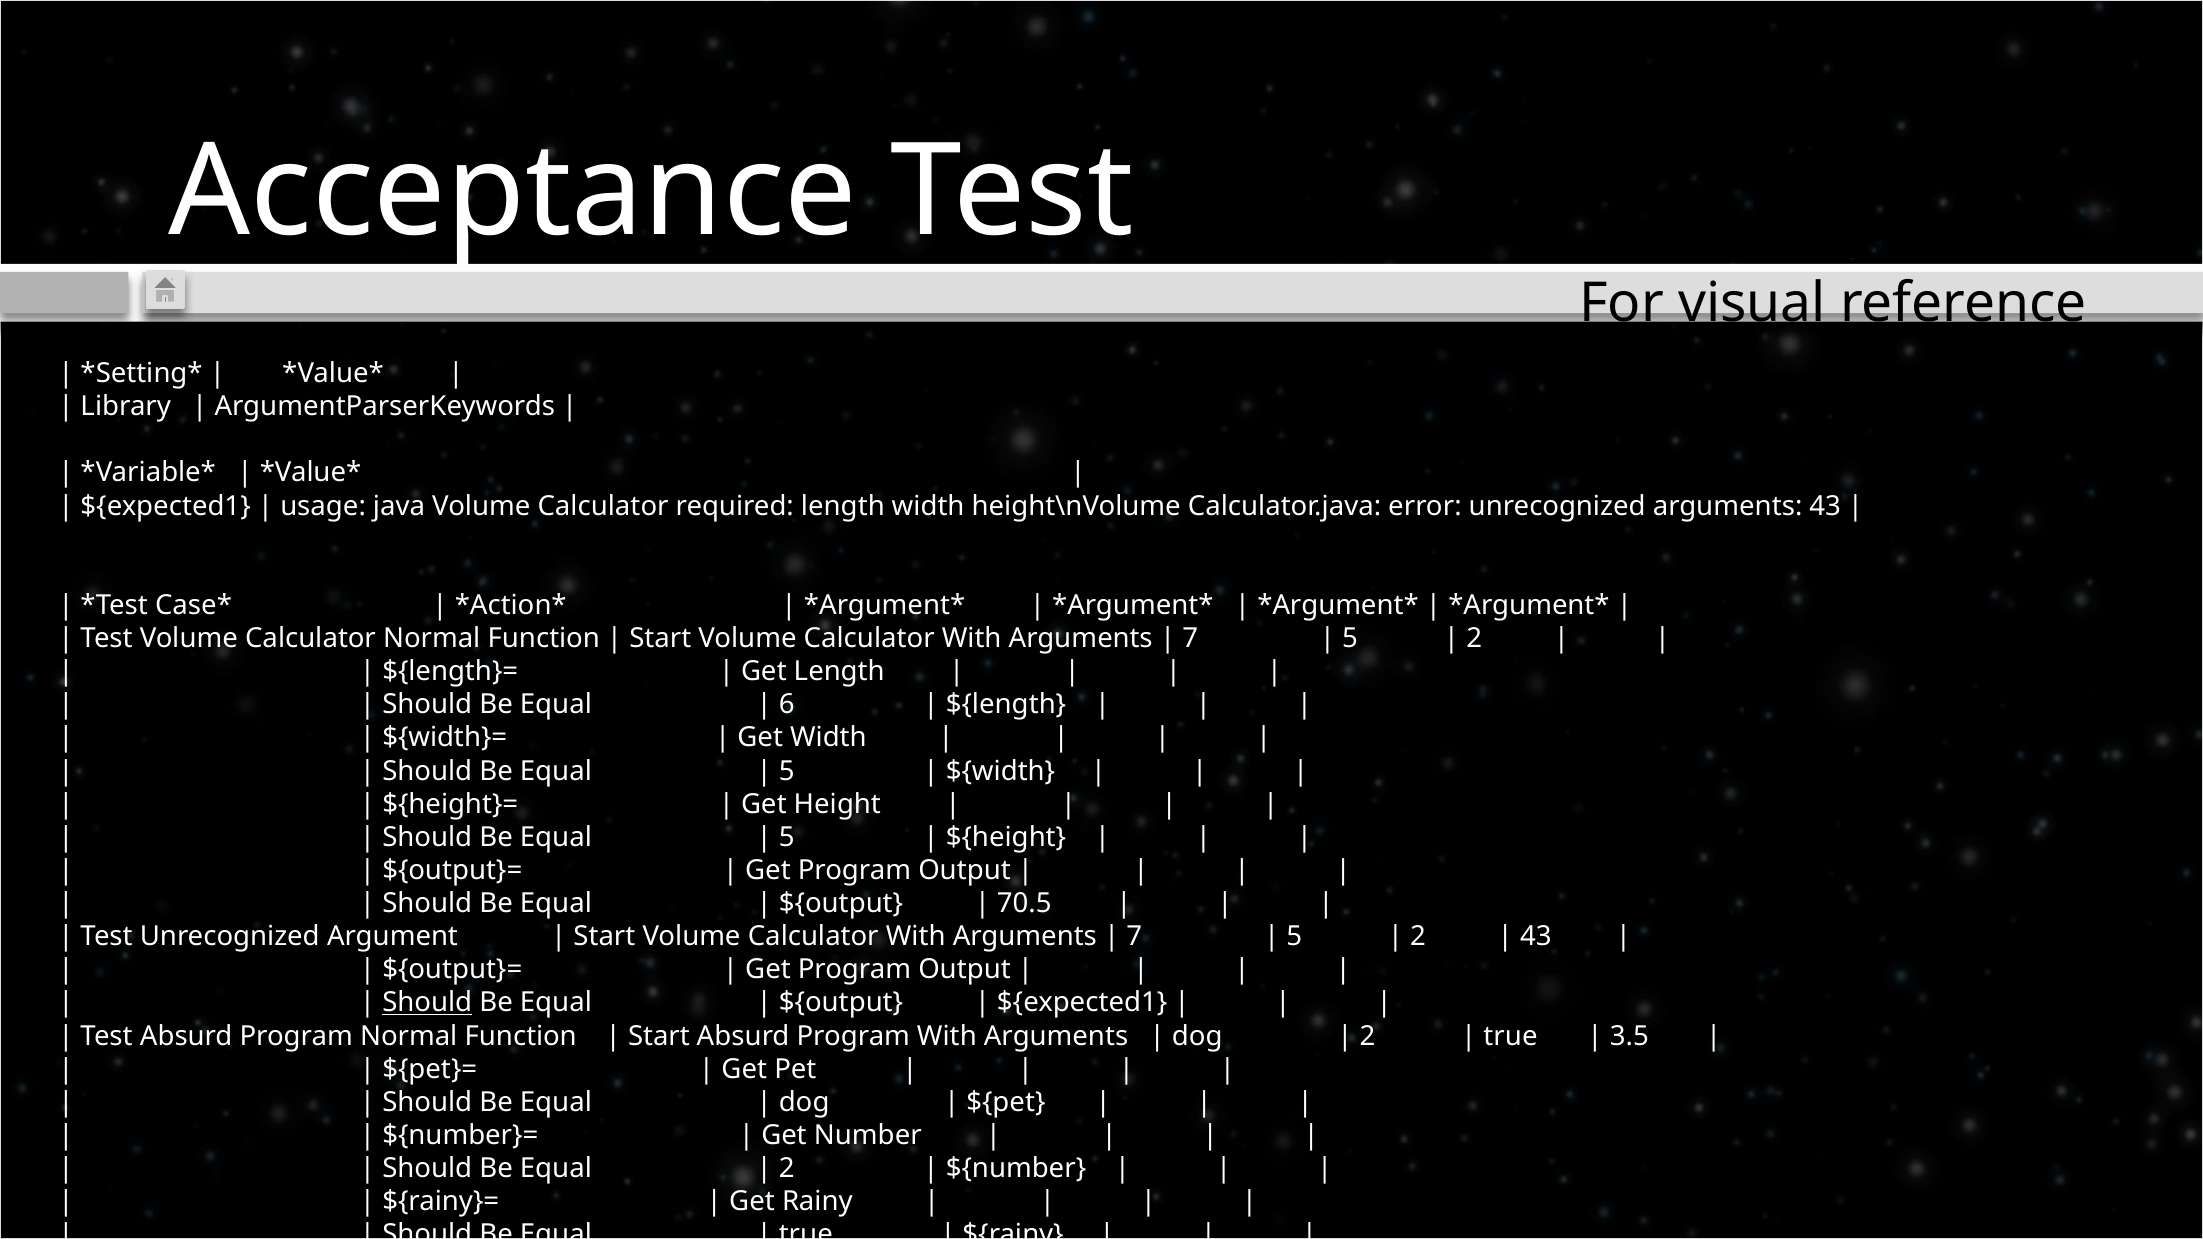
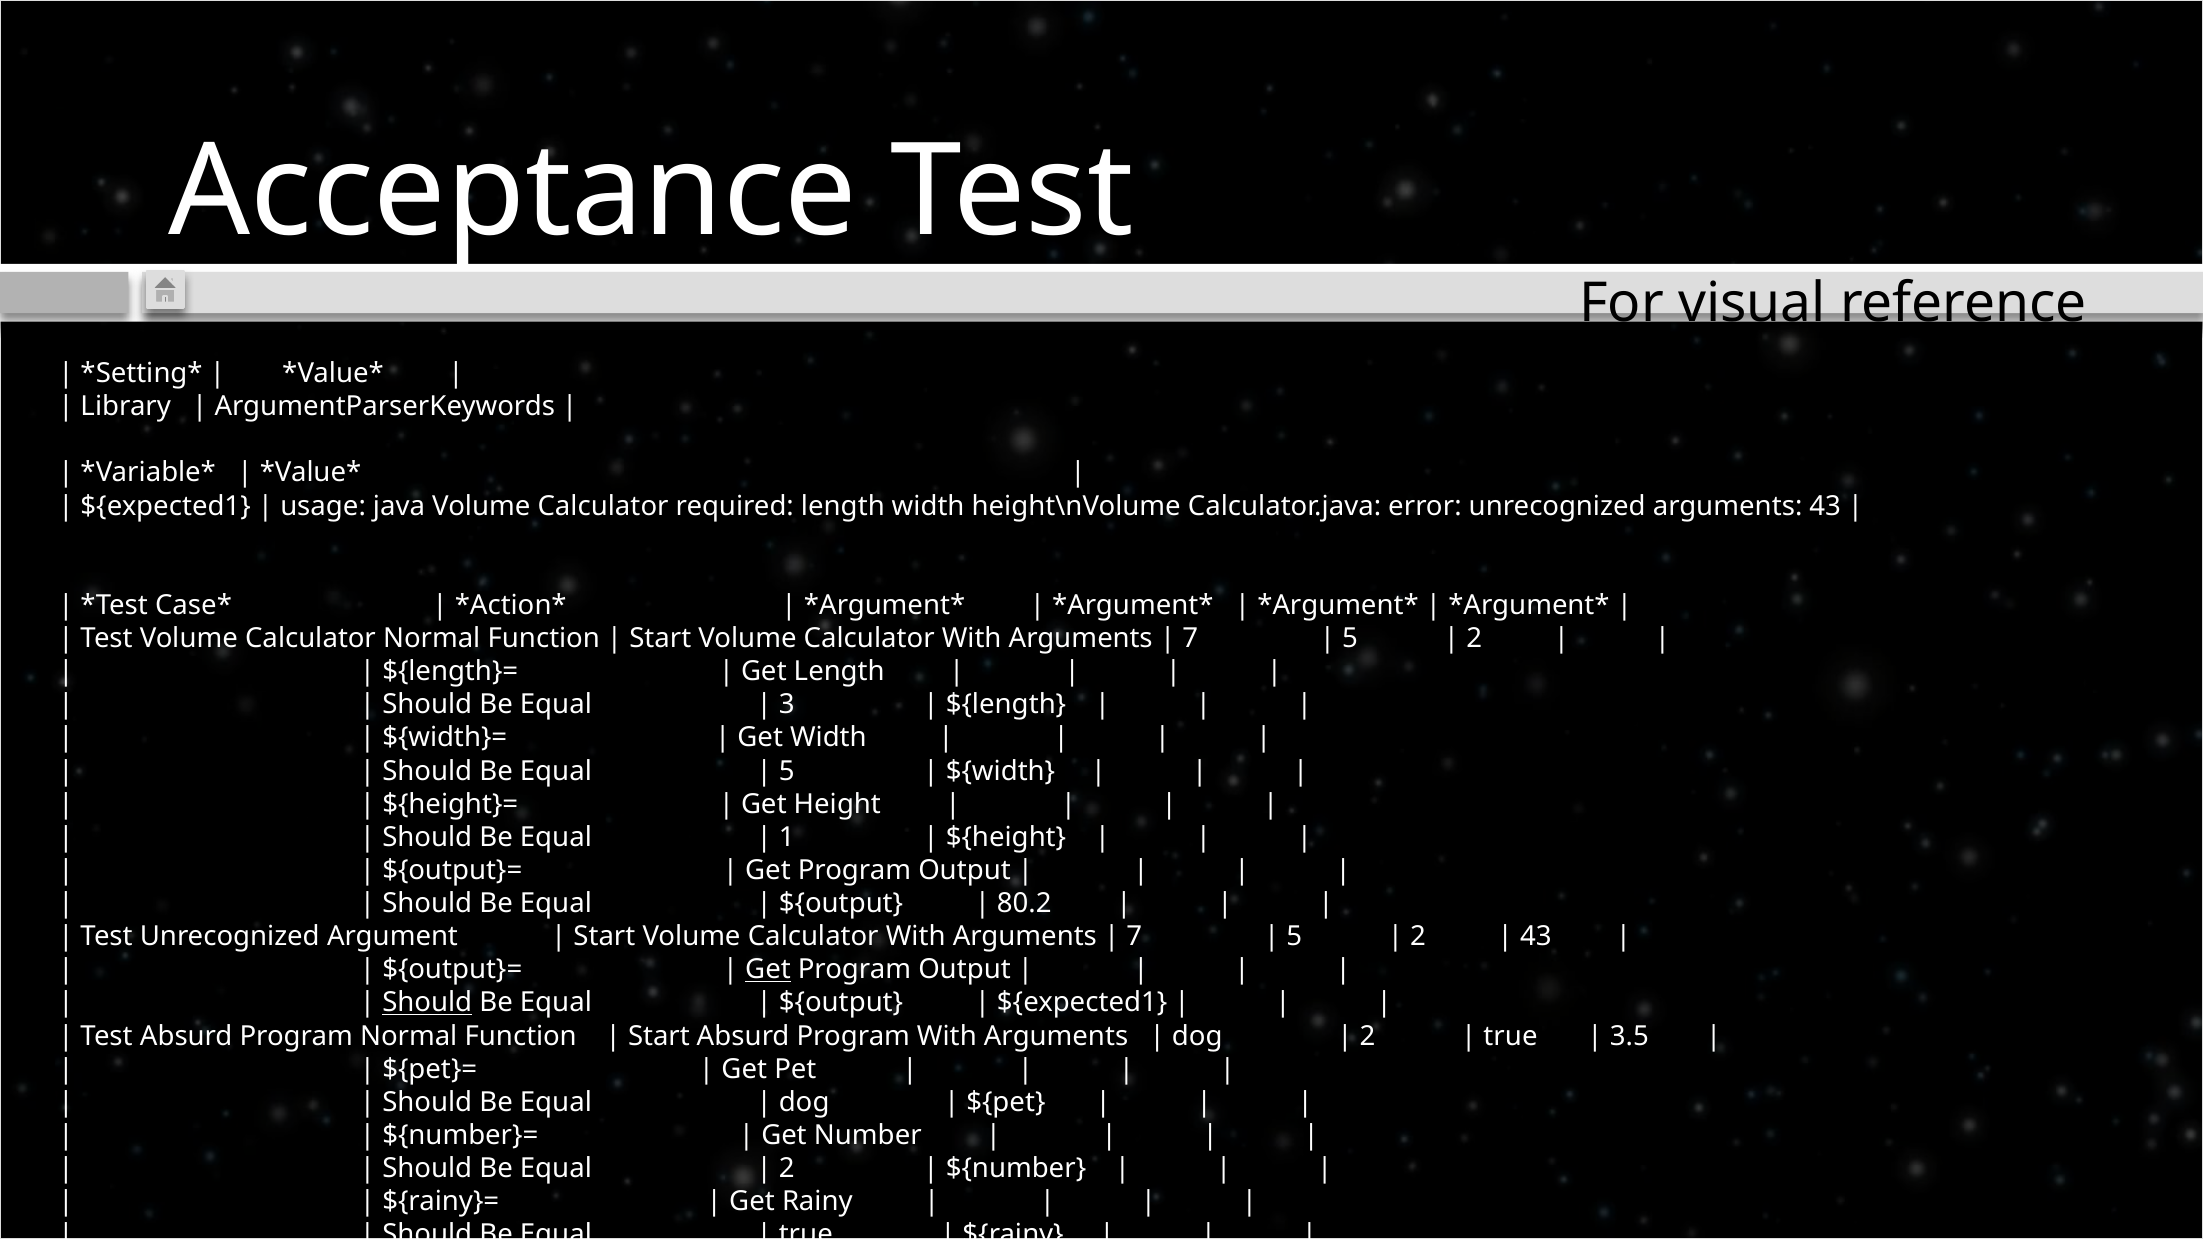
6 at (787, 705): 6 -> 3
5 at (787, 837): 5 -> 1
70.5: 70.5 -> 80.2
Get at (768, 970) underline: none -> present
